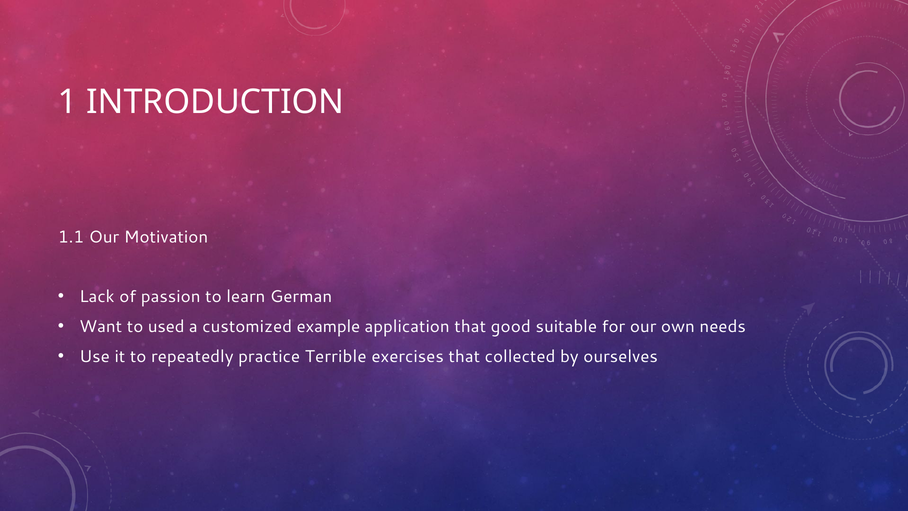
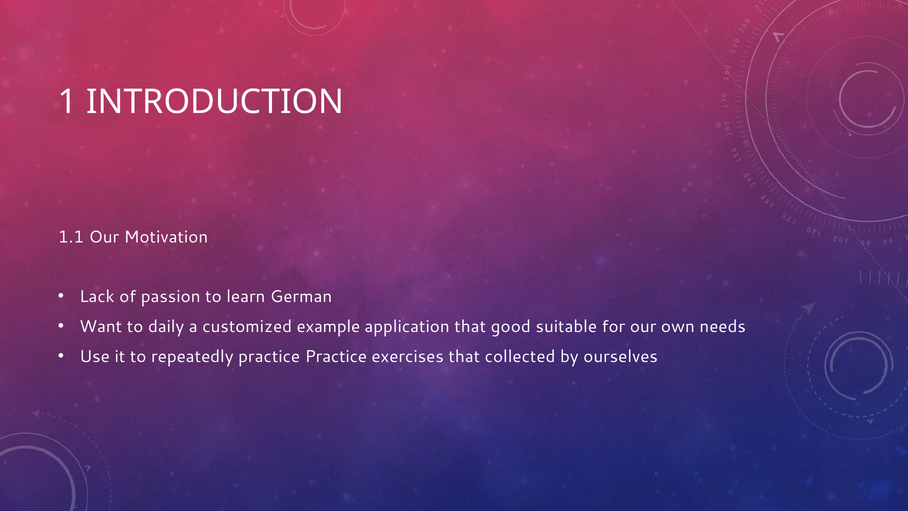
used: used -> daily
practice Terrible: Terrible -> Practice
